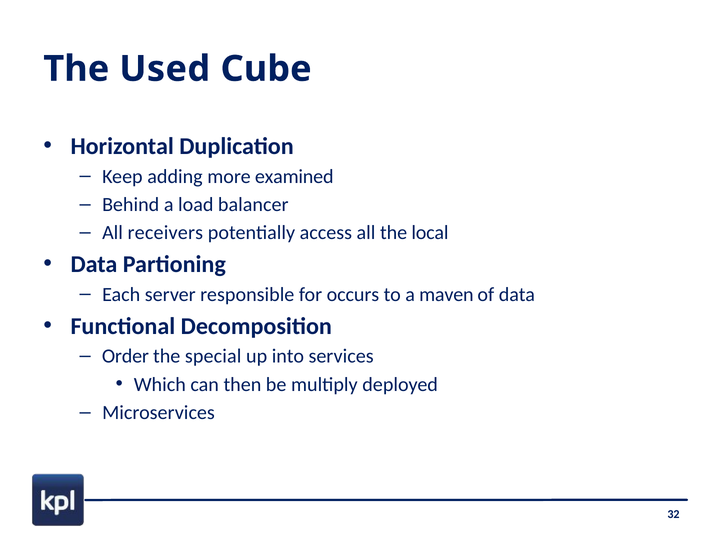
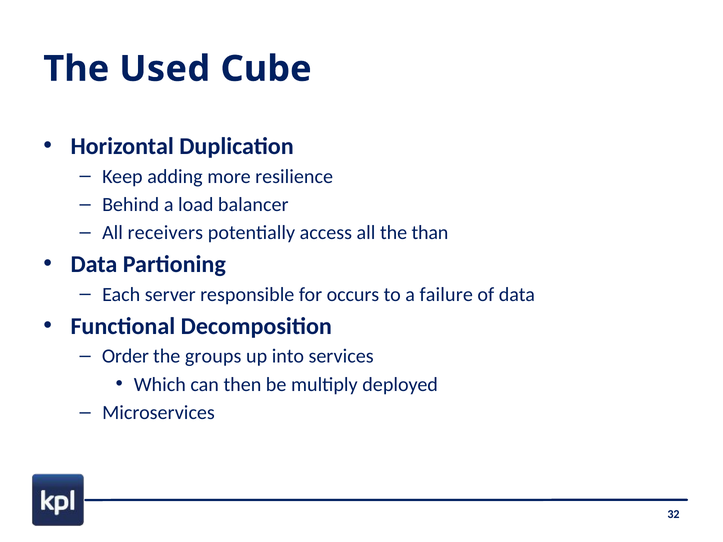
examined: examined -> resilience
local: local -> than
maven: maven -> failure
special: special -> groups
